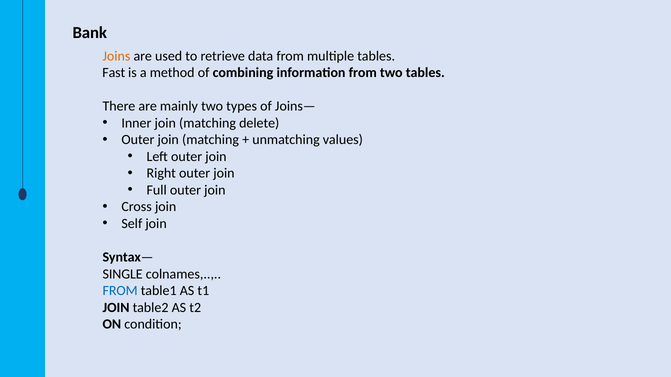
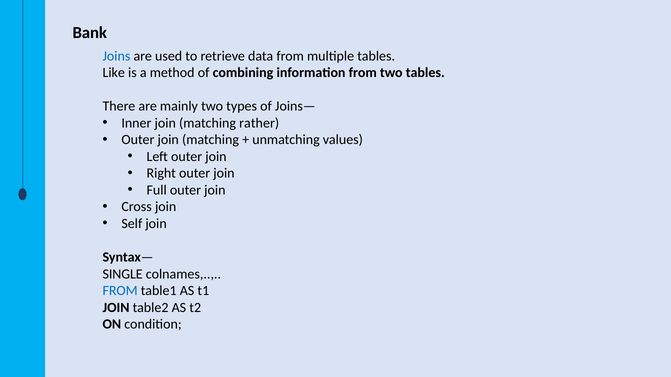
Joins colour: orange -> blue
Fast: Fast -> Like
delete: delete -> rather
